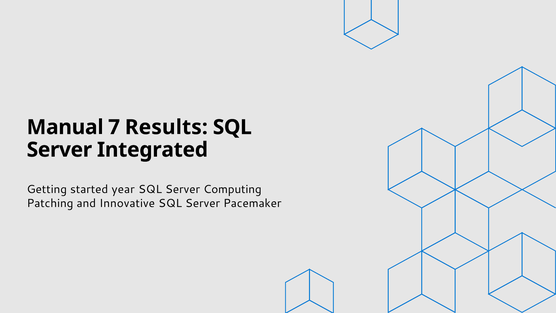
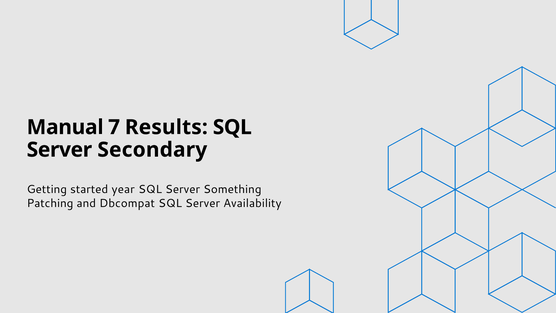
Integrated: Integrated -> Secondary
Computing: Computing -> Something
Innovative: Innovative -> Dbcompat
Pacemaker: Pacemaker -> Availability
